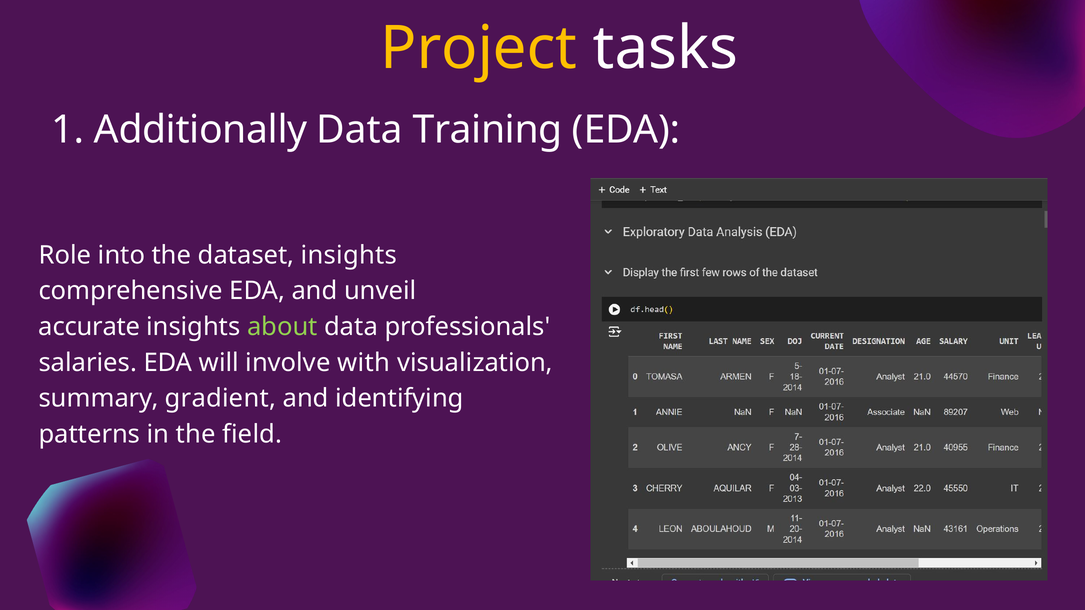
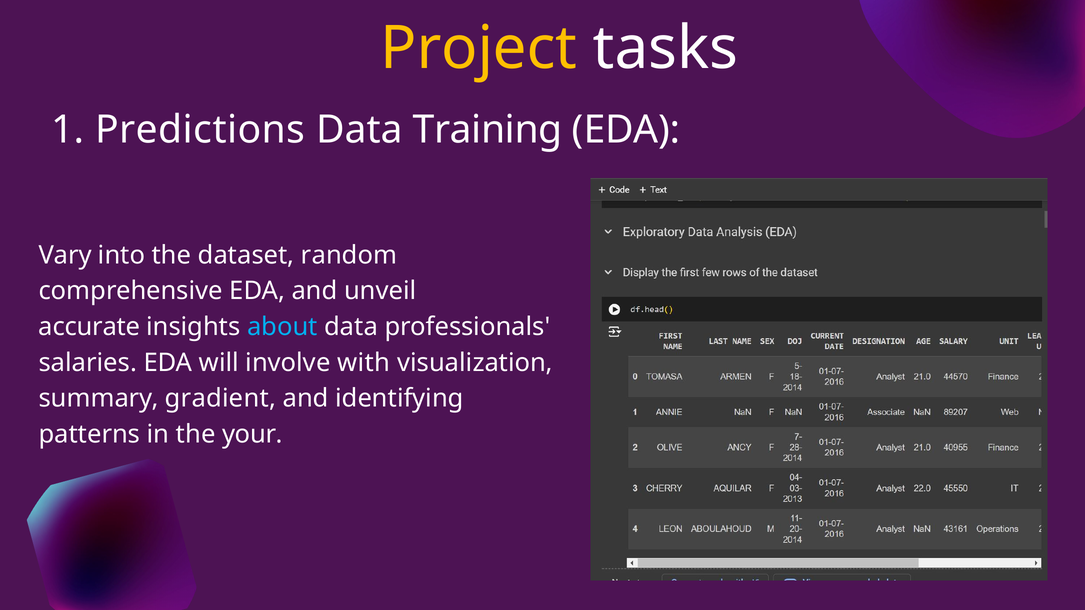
Additionally: Additionally -> Predictions
Role: Role -> Vary
dataset insights: insights -> random
about colour: light green -> light blue
field: field -> your
